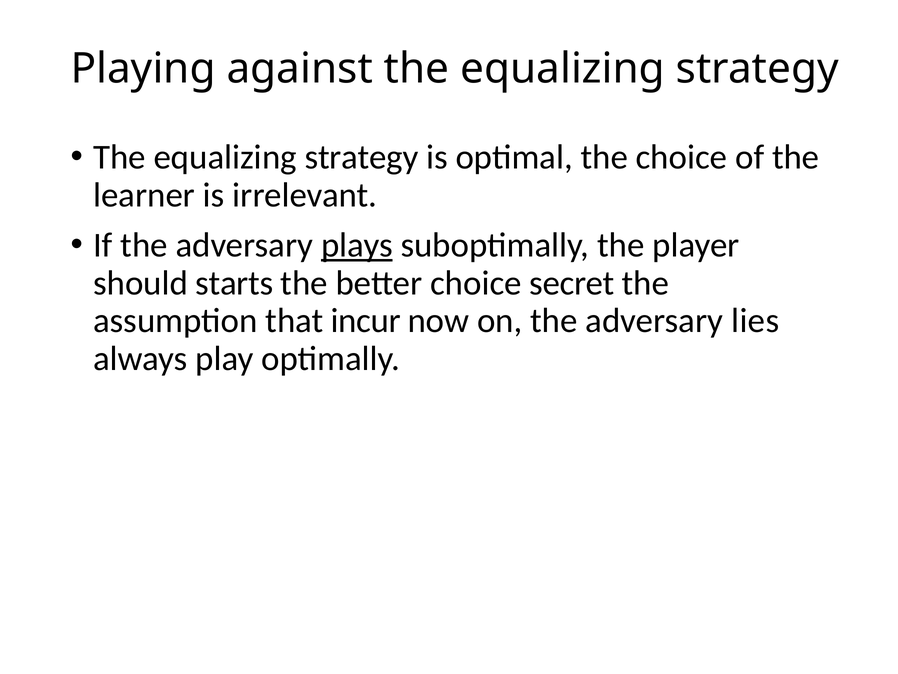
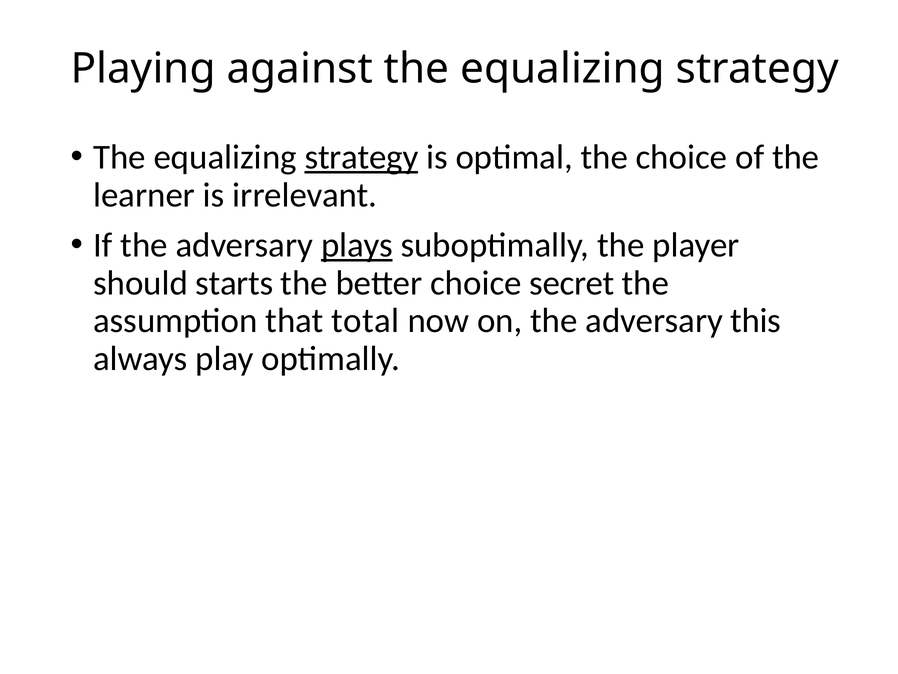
strategy at (362, 157) underline: none -> present
incur: incur -> total
lies: lies -> this
